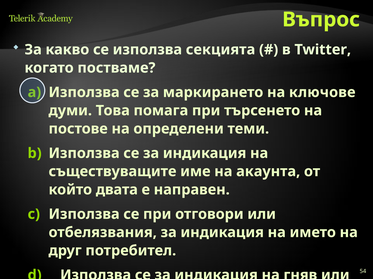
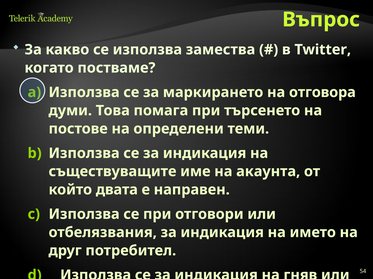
секцията: секцията -> замества
ключове: ключове -> отговора
